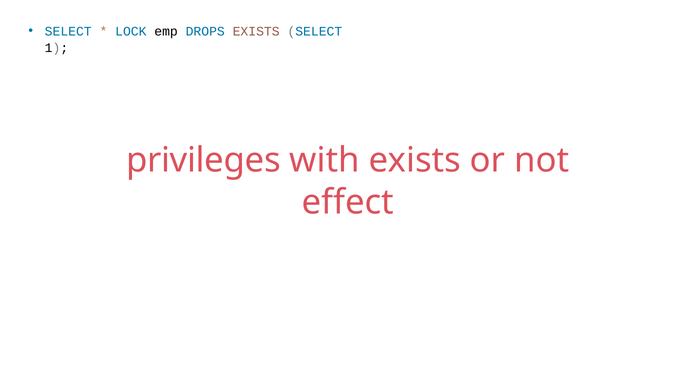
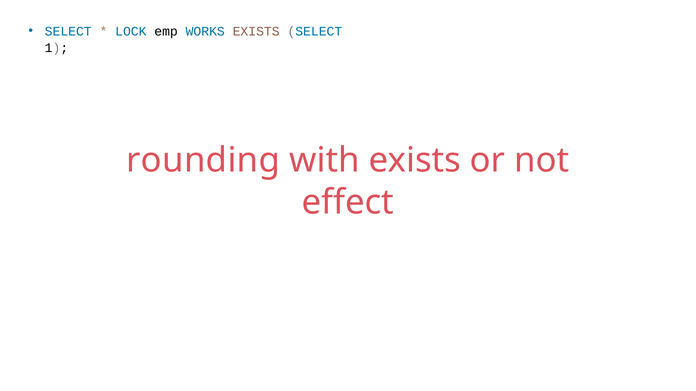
DROPS: DROPS -> WORKS
privileges: privileges -> rounding
